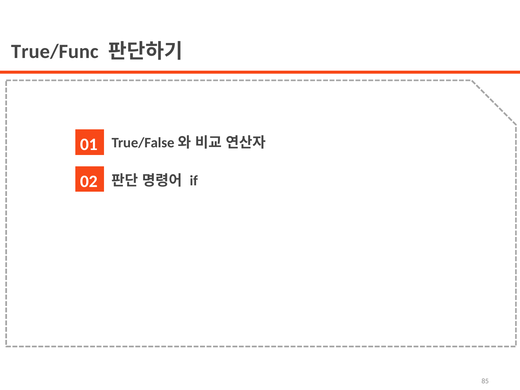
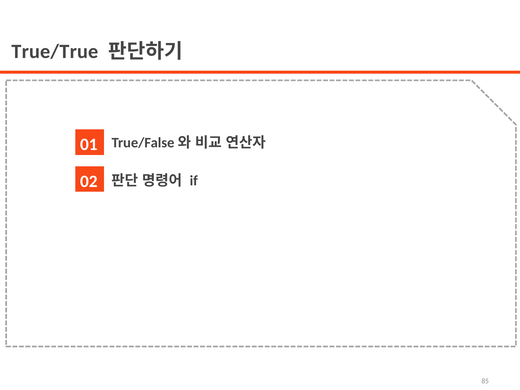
True/Func: True/Func -> True/True
